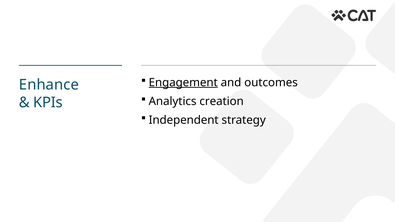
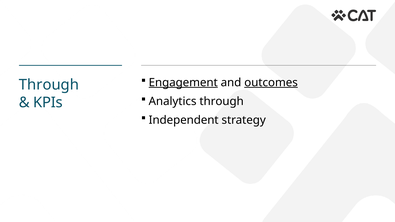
outcomes underline: none -> present
Enhance at (49, 85): Enhance -> Through
Analytics creation: creation -> through
